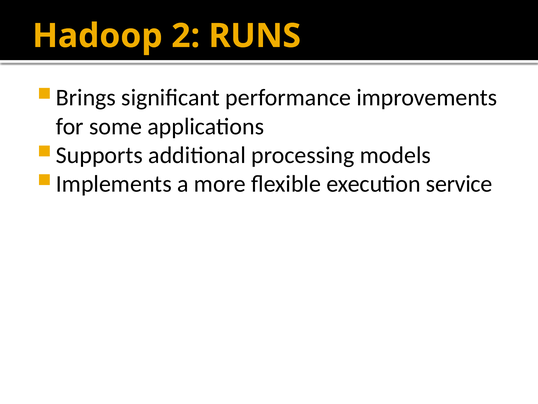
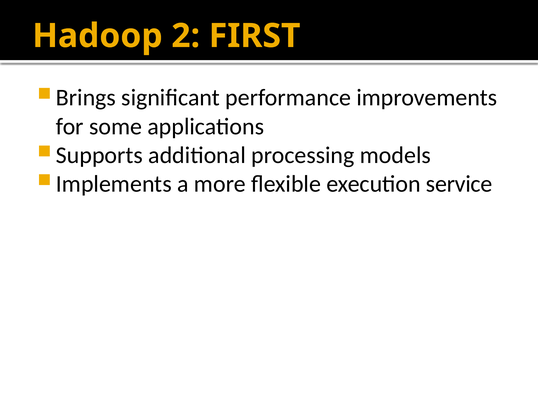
RUNS: RUNS -> FIRST
